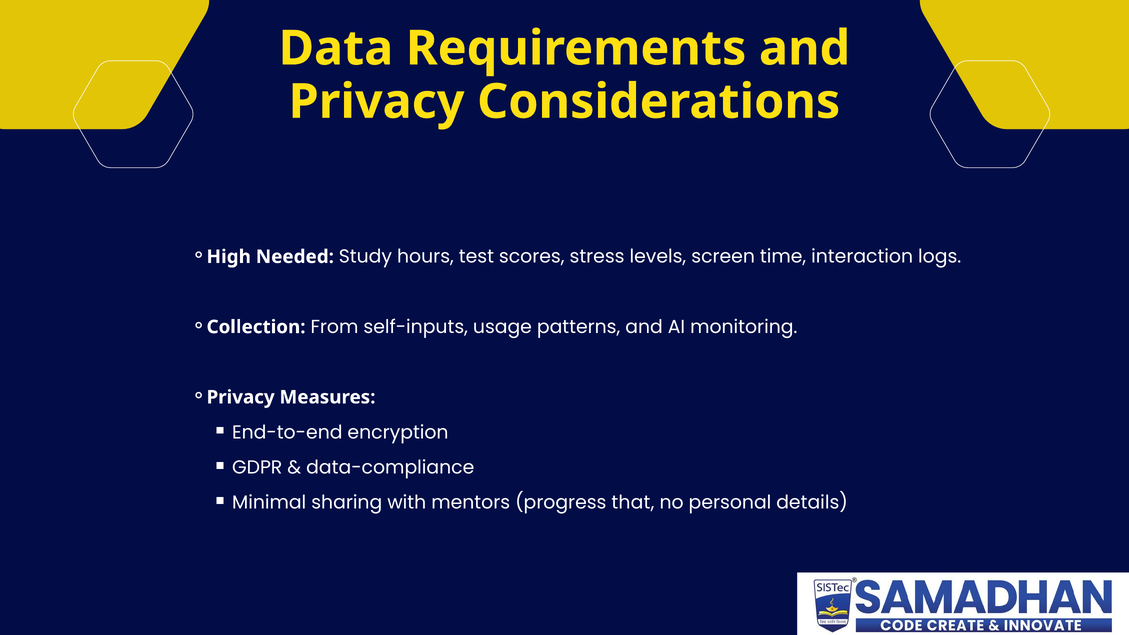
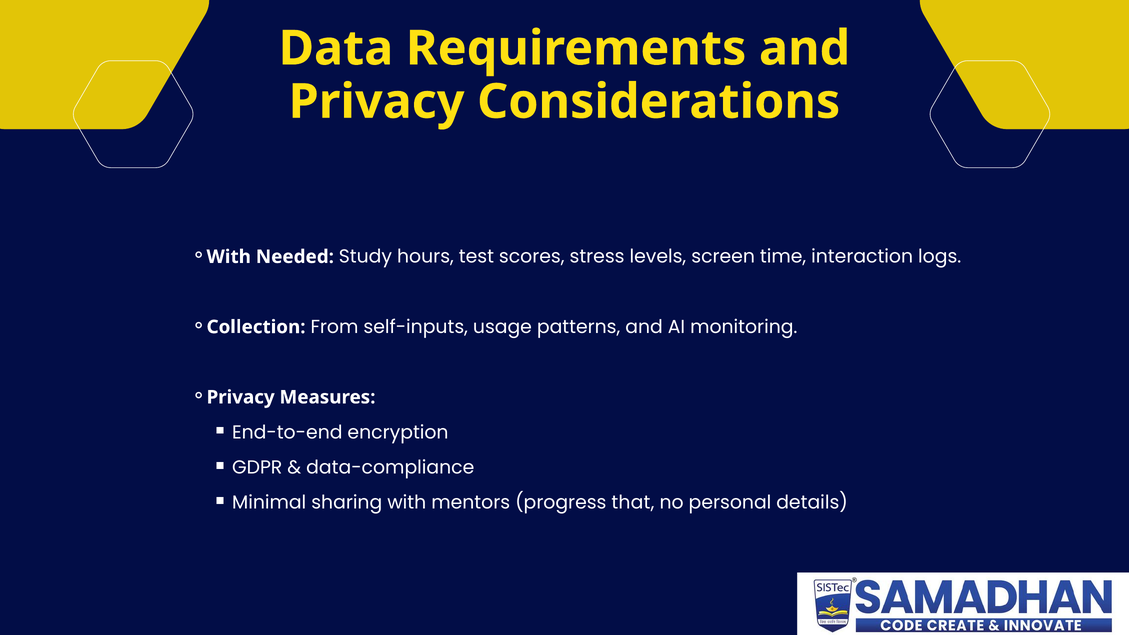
High at (229, 257): High -> With
